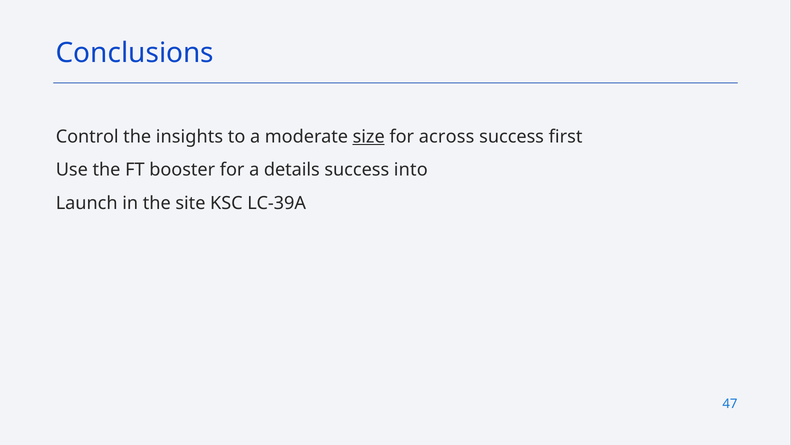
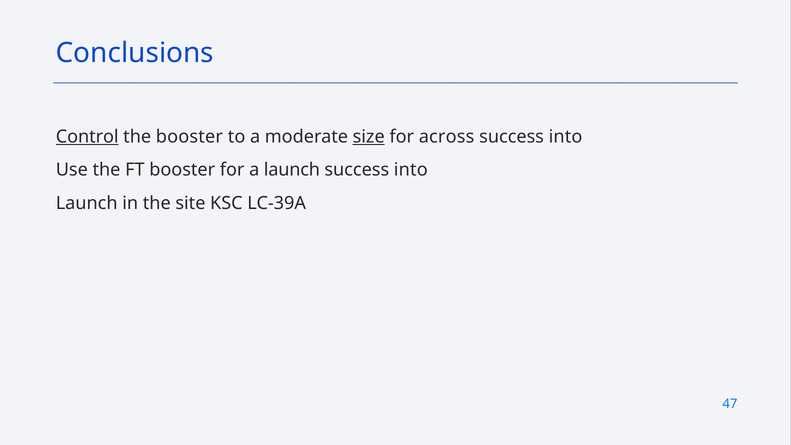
Control underline: none -> present
the insights: insights -> booster
first at (566, 137): first -> into
a details: details -> launch
